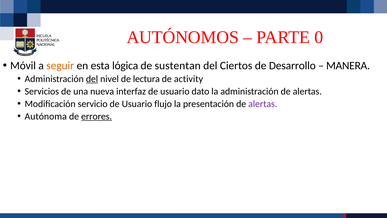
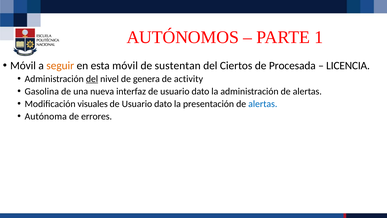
0: 0 -> 1
esta lógica: lógica -> móvil
Desarrollo: Desarrollo -> Procesada
MANERA: MANERA -> LICENCIA
lectura: lectura -> genera
Servicios: Servicios -> Gasolina
servicio: servicio -> visuales
flujo at (163, 104): flujo -> dato
alertas at (263, 104) colour: purple -> blue
errores underline: present -> none
